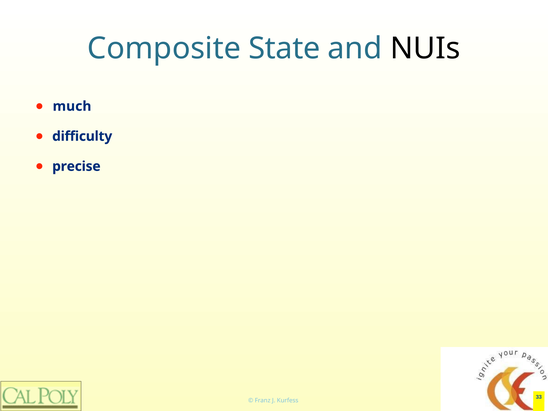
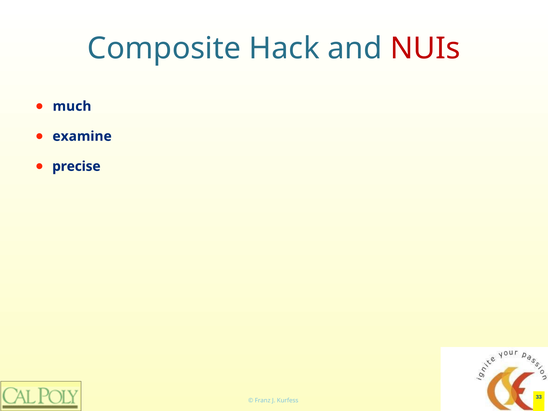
State: State -> Hack
NUIs colour: black -> red
difficulty: difficulty -> examine
